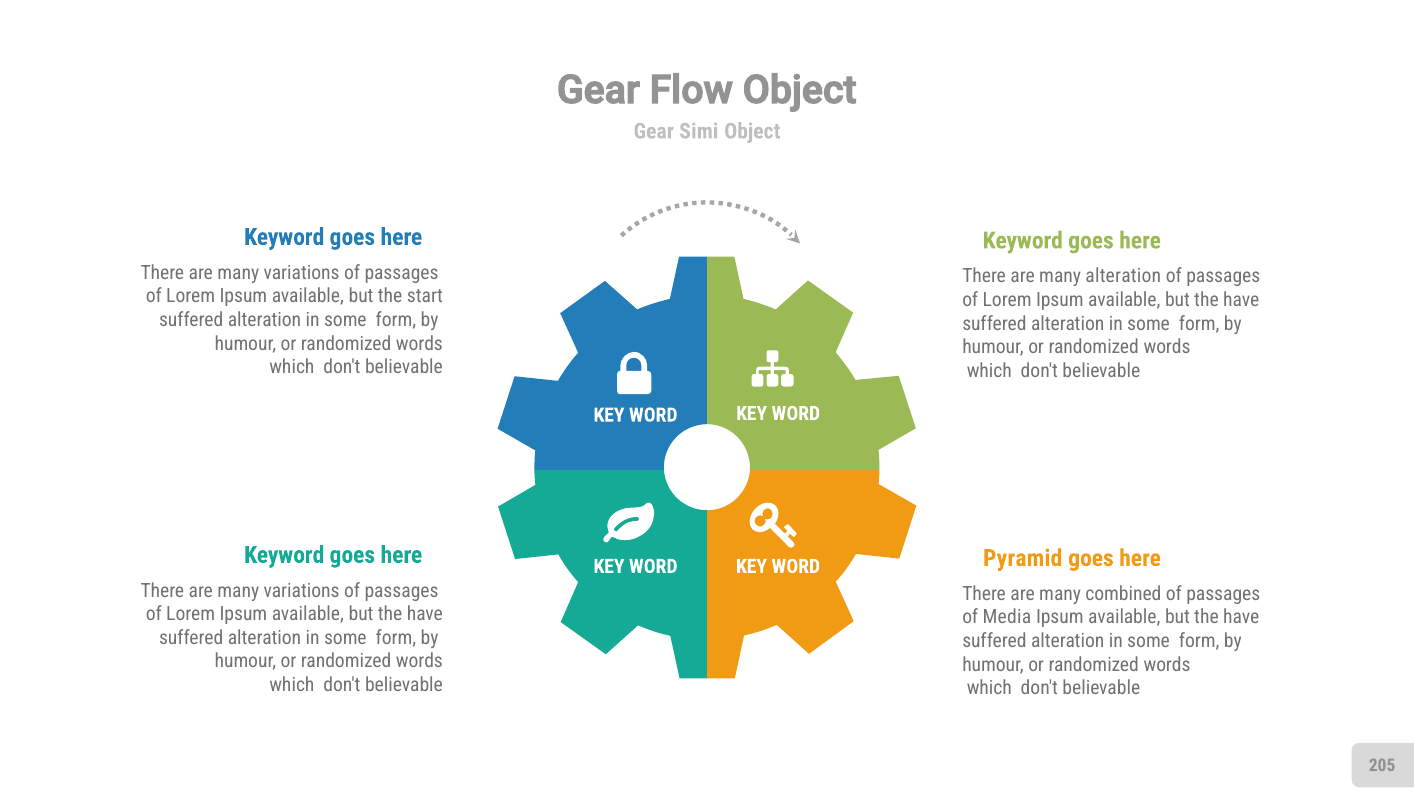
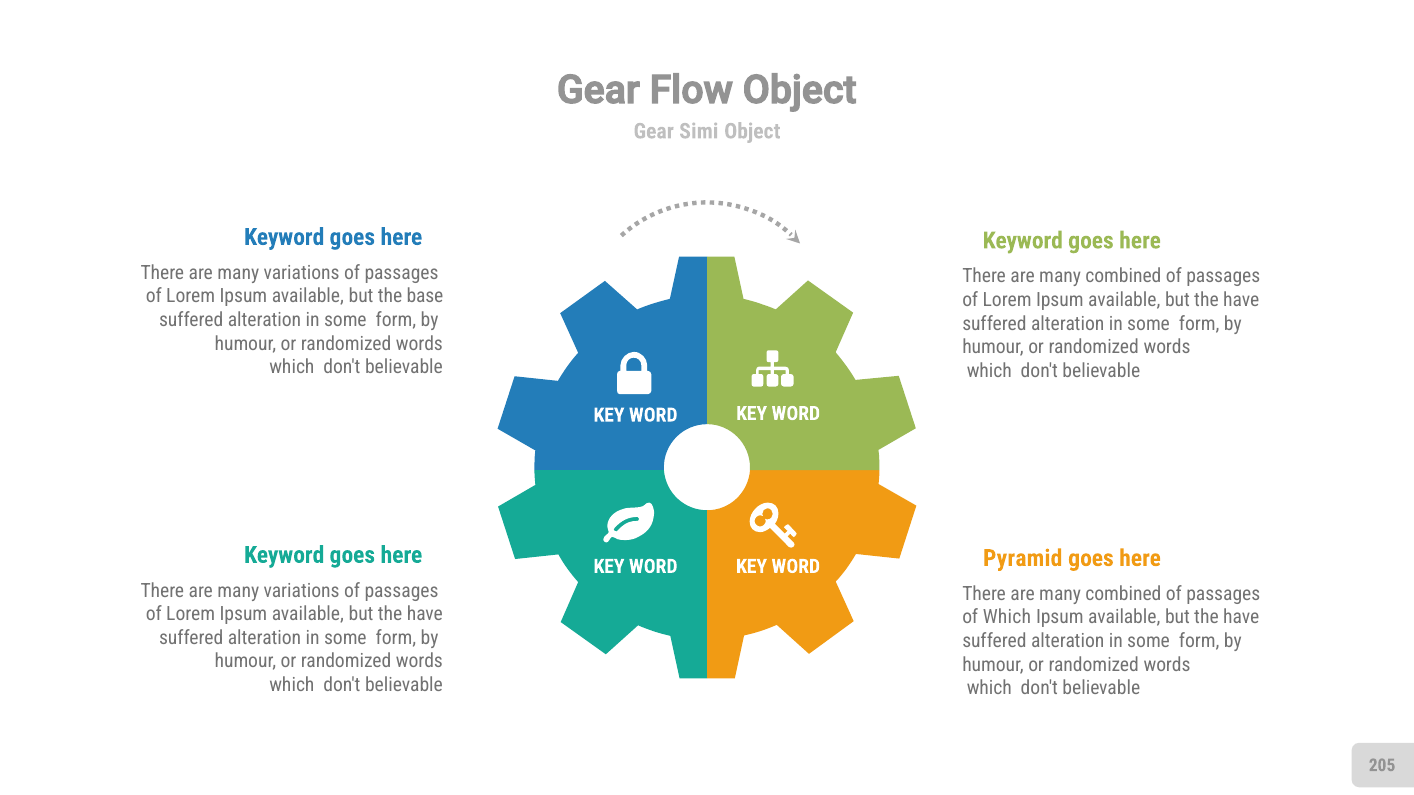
alteration at (1123, 276): alteration -> combined
start: start -> base
of Media: Media -> Which
